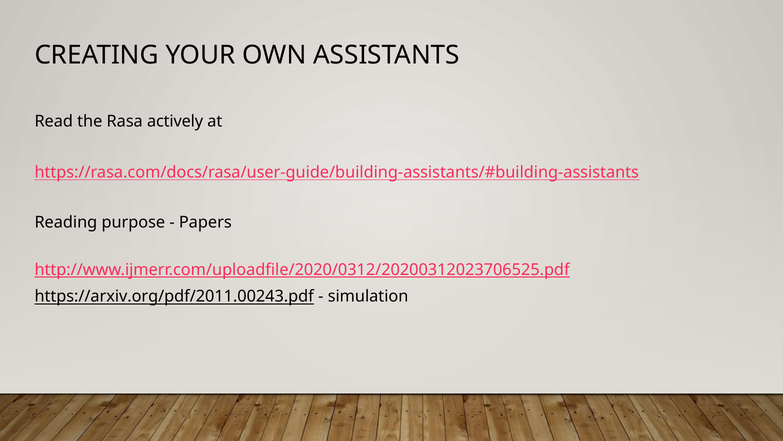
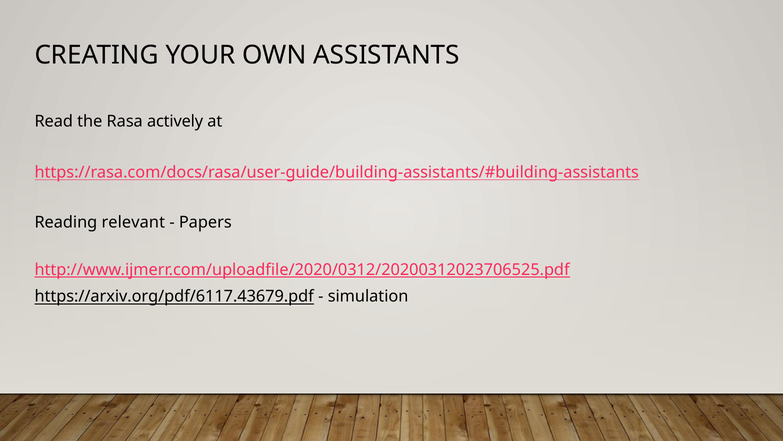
purpose: purpose -> relevant
https://arxiv.org/pdf/2011.00243.pdf: https://arxiv.org/pdf/2011.00243.pdf -> https://arxiv.org/pdf/6117.43679.pdf
